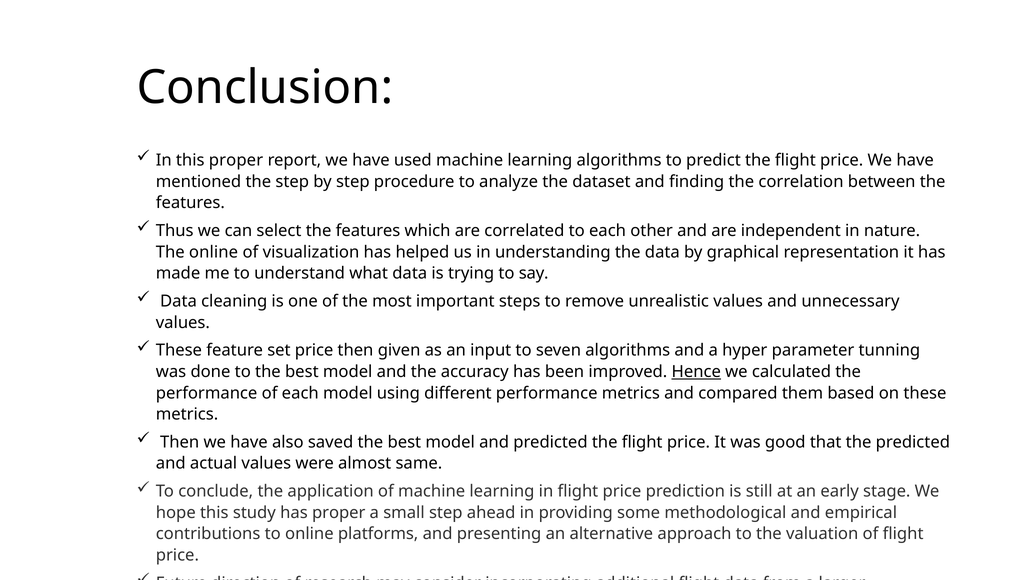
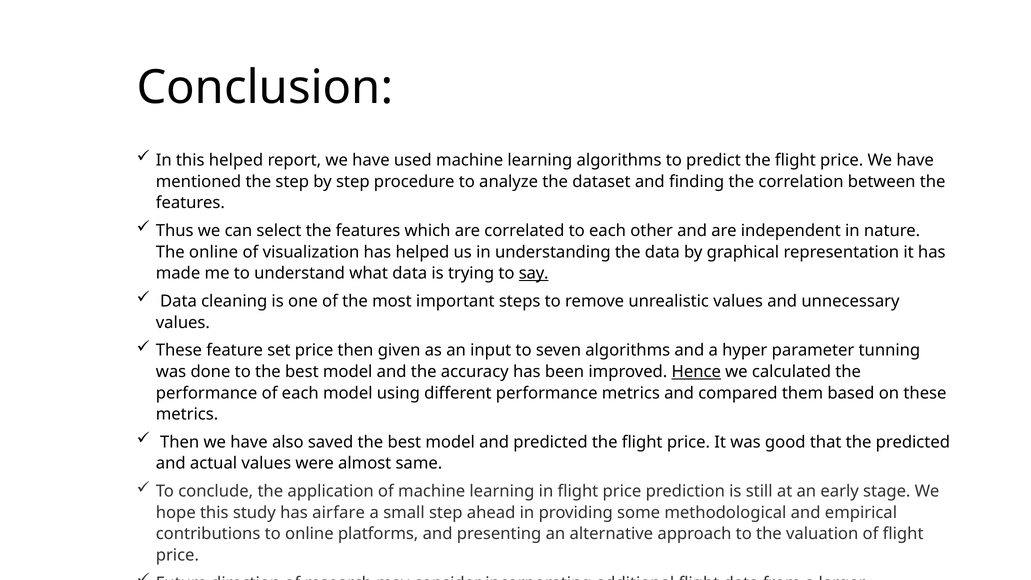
this proper: proper -> helped
say underline: none -> present
has proper: proper -> airfare
